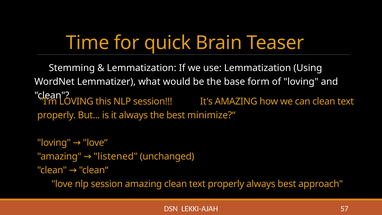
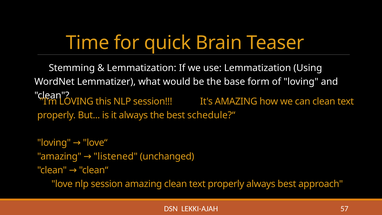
minimize?“: minimize?“ -> schedule?“
